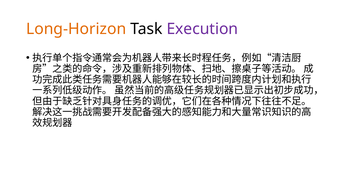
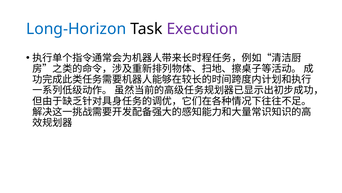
Long-Horizon colour: orange -> blue
